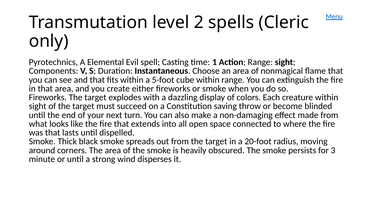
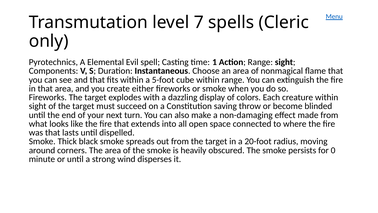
2: 2 -> 7
3: 3 -> 0
